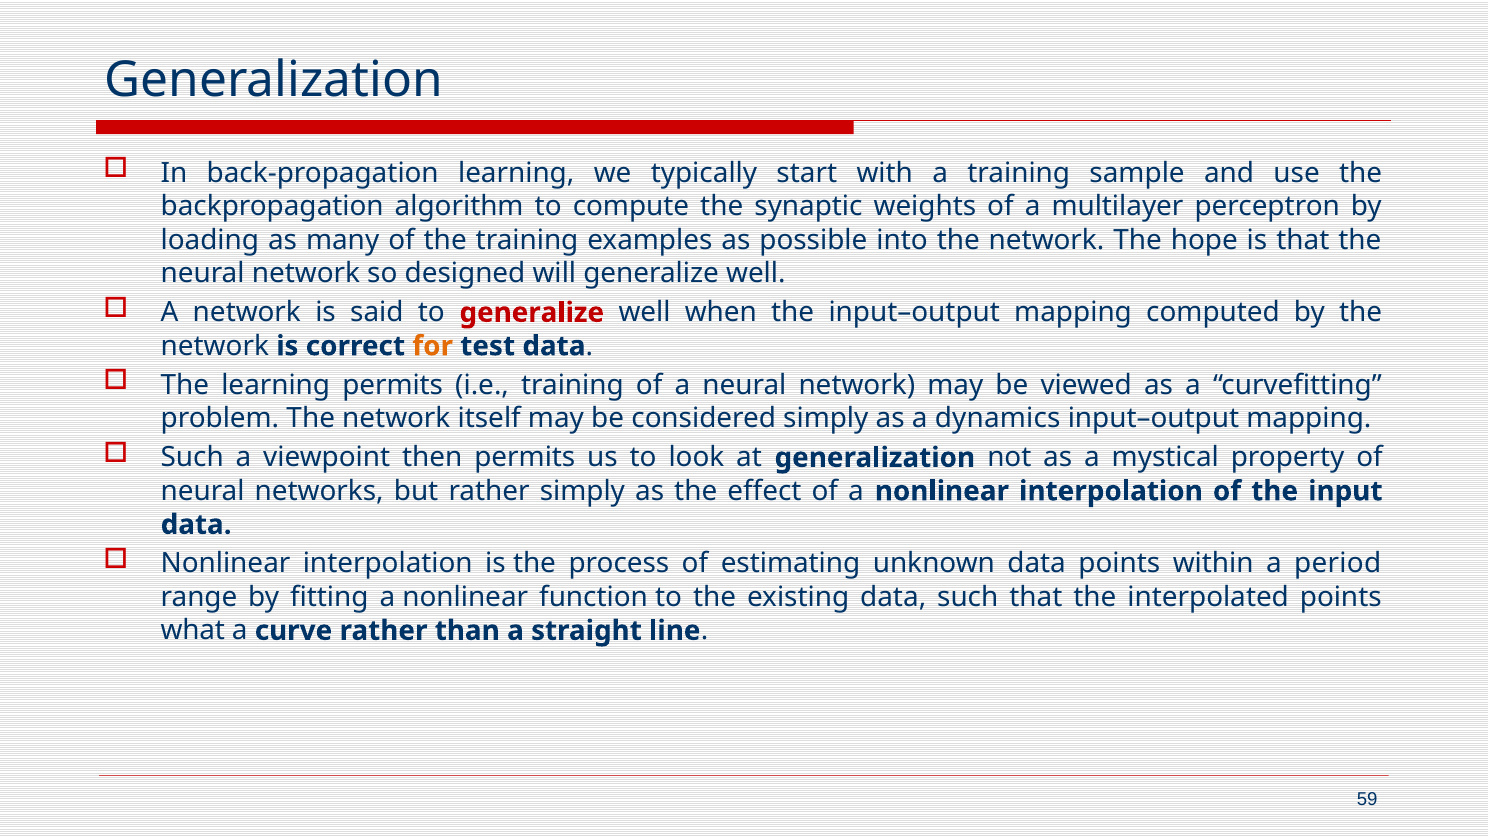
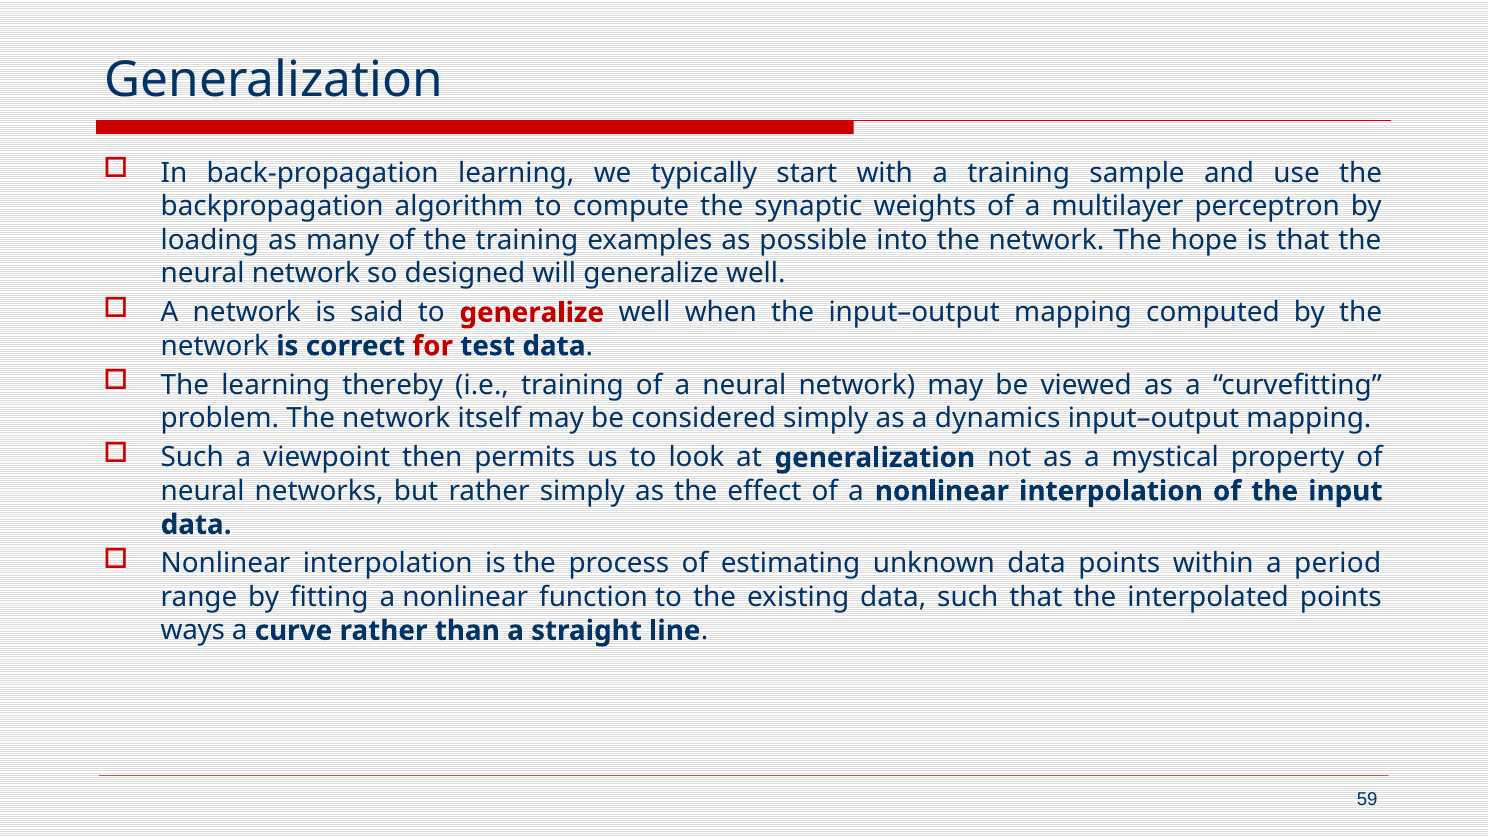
for colour: orange -> red
learning permits: permits -> thereby
what: what -> ways
